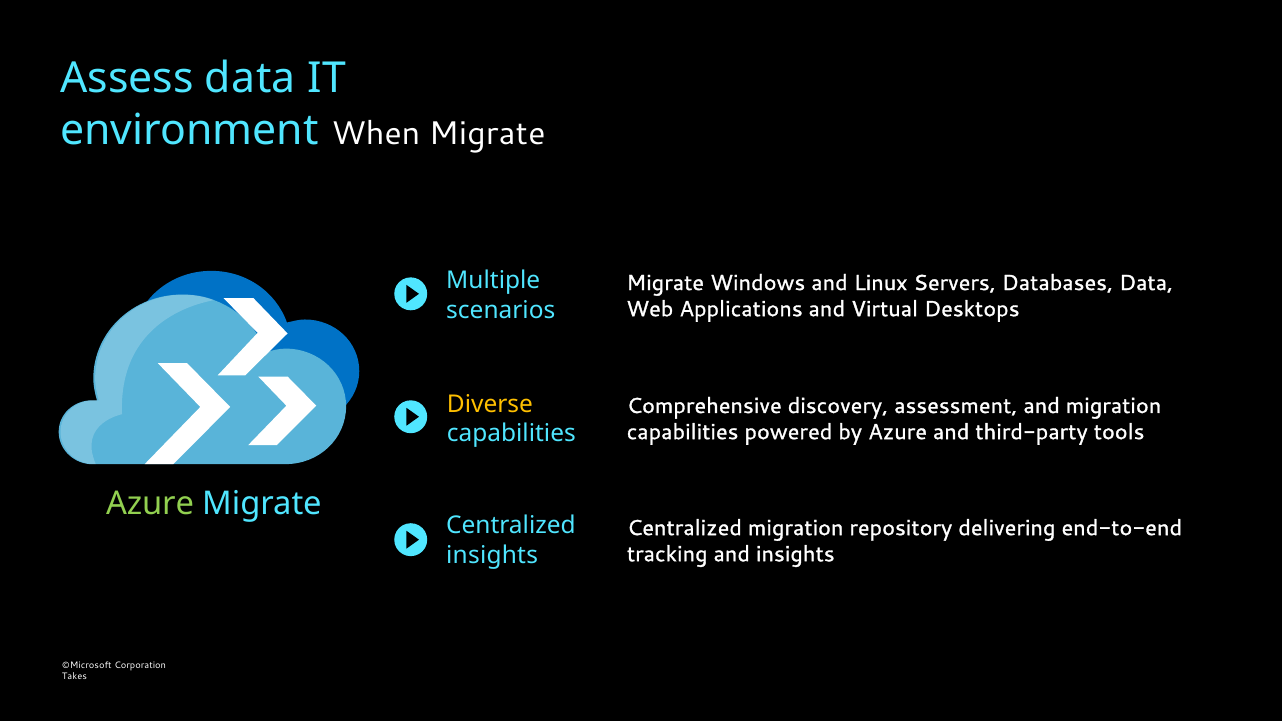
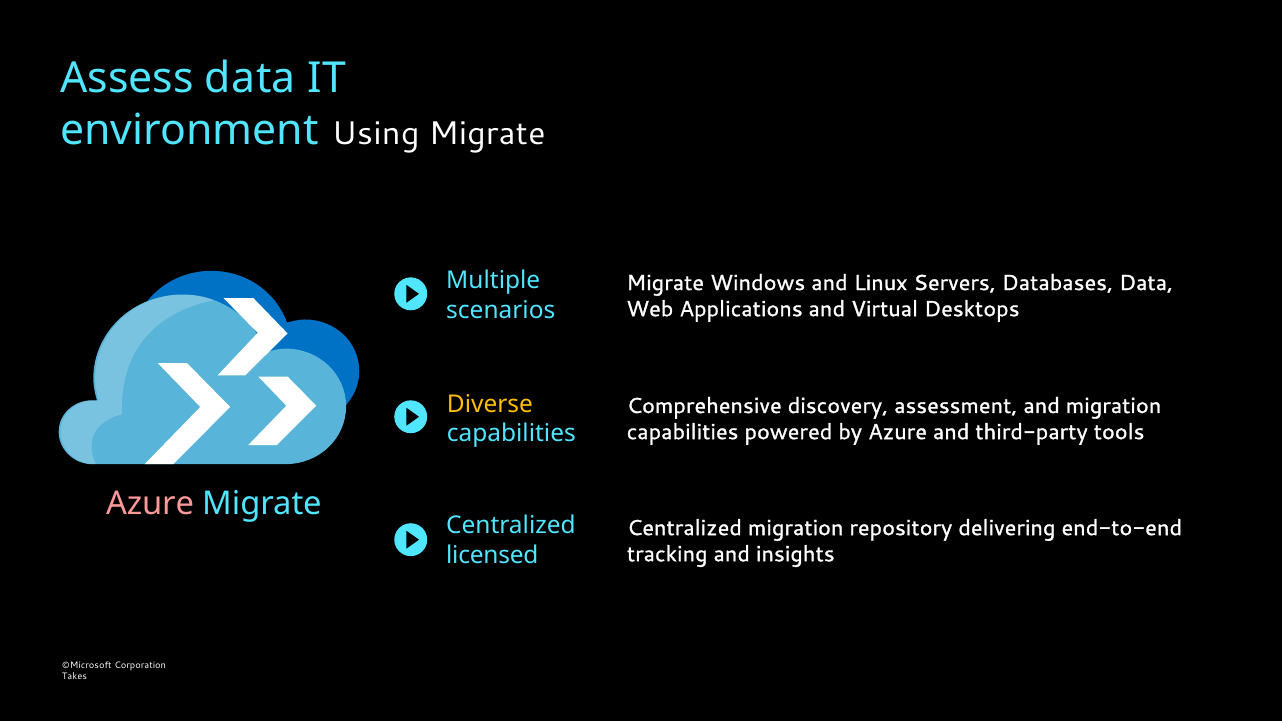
When: When -> Using
Azure at (150, 504) colour: light green -> pink
insights at (492, 555): insights -> licensed
